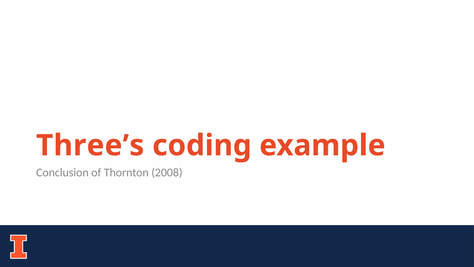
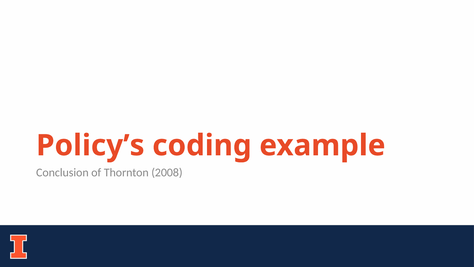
Three’s: Three’s -> Policy’s
